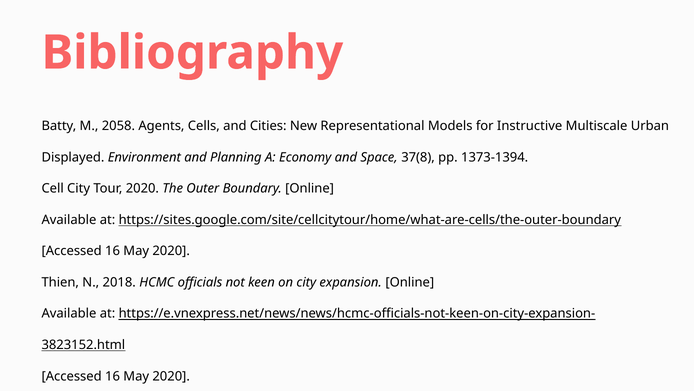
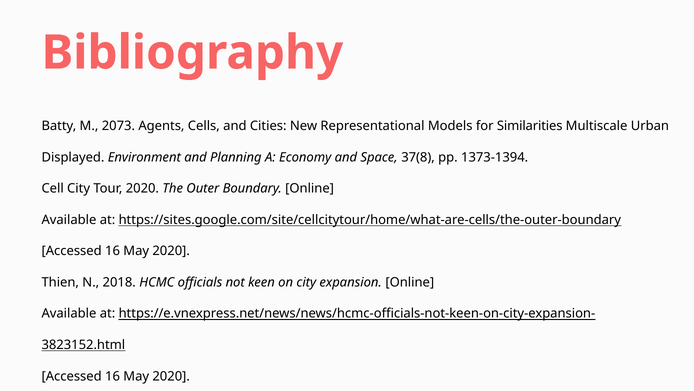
2058: 2058 -> 2073
Instructive: Instructive -> Similarities
